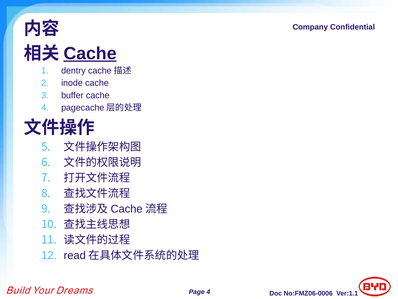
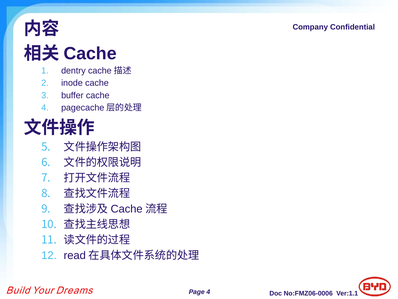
Cache at (90, 53) underline: present -> none
